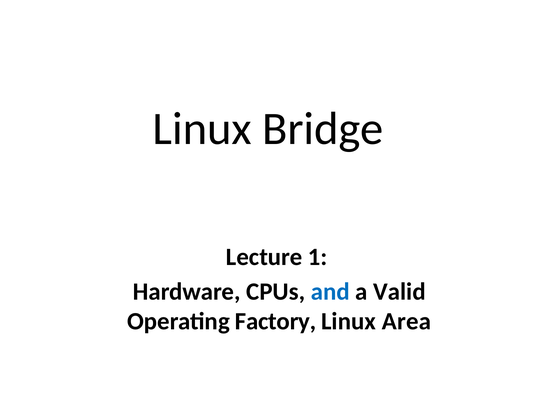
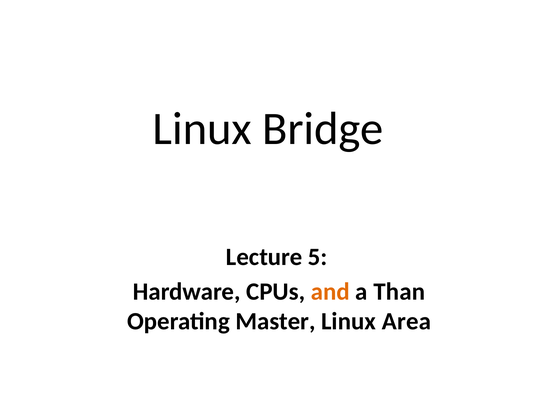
1: 1 -> 5
and colour: blue -> orange
Valid: Valid -> Than
Factory: Factory -> Master
